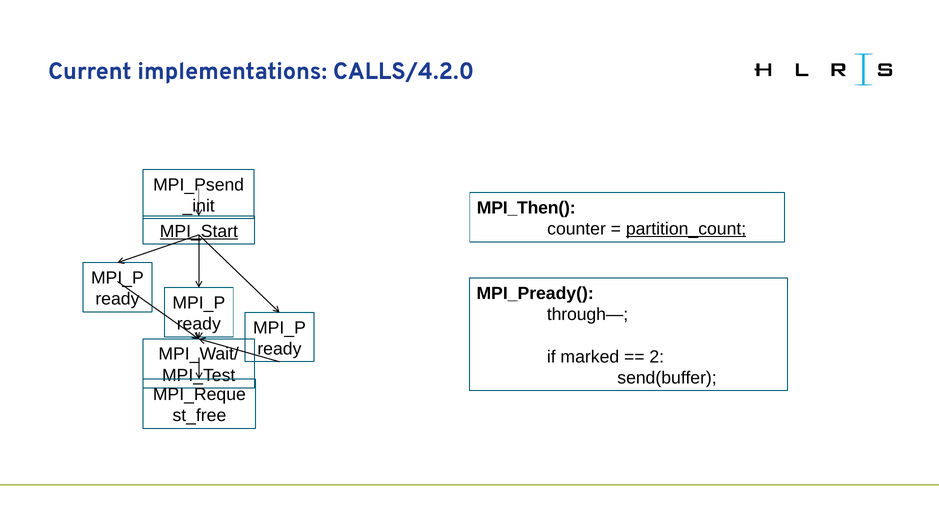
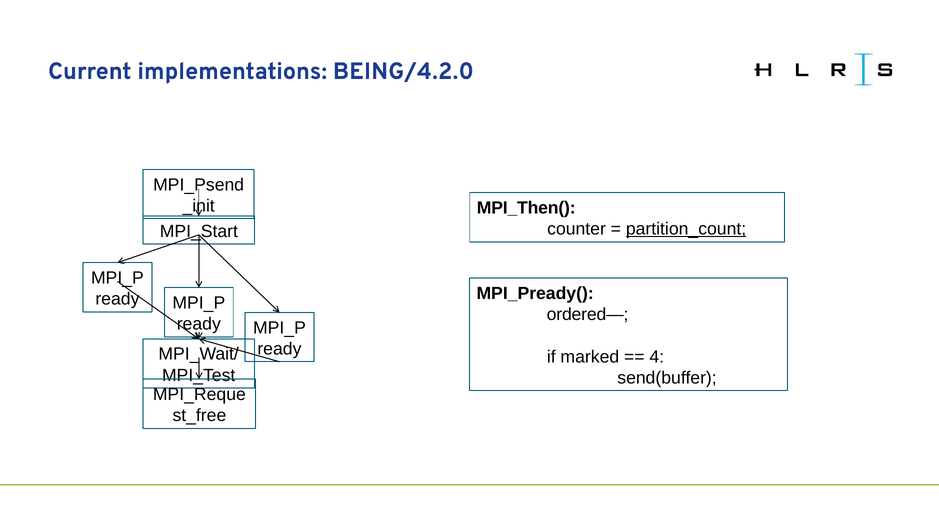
CALLS/4.2.0: CALLS/4.2.0 -> BEING/4.2.0
MPI_Start underline: present -> none
through—: through— -> ordered—
2: 2 -> 4
